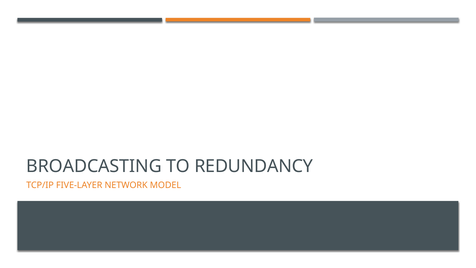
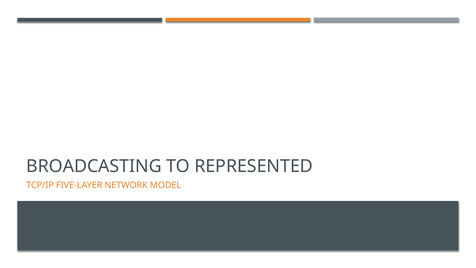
REDUNDANCY: REDUNDANCY -> REPRESENTED
